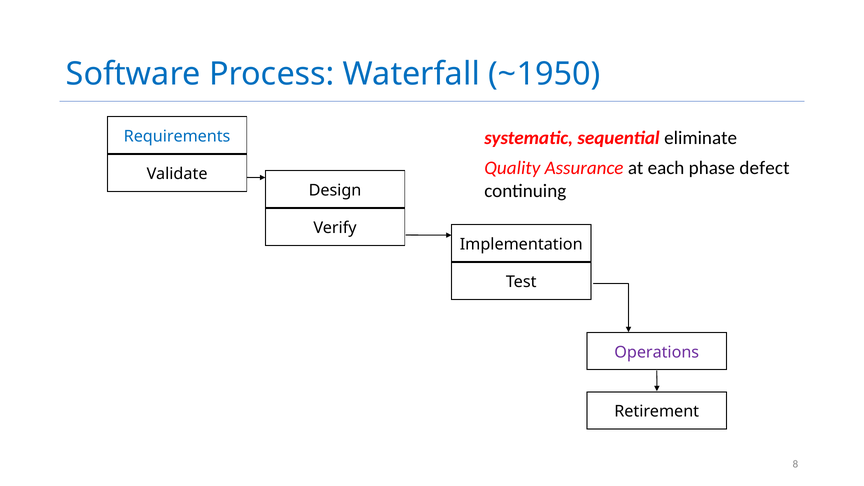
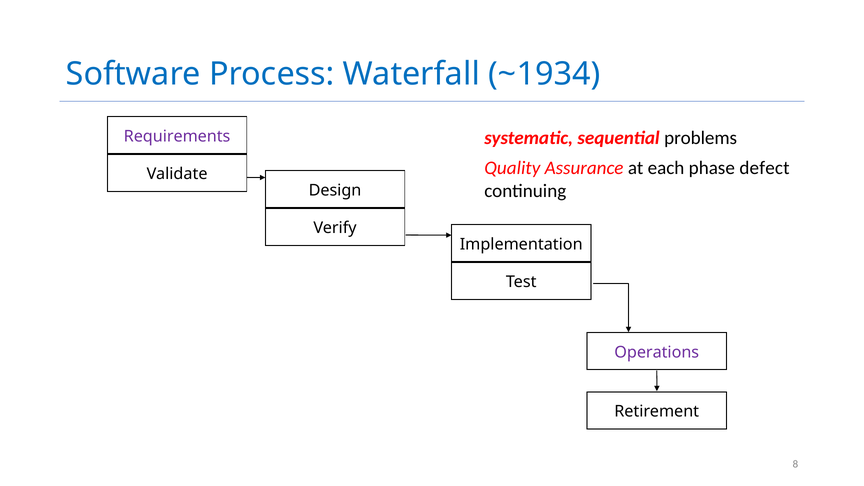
~1950: ~1950 -> ~1934
eliminate: eliminate -> problems
Requirements colour: blue -> purple
